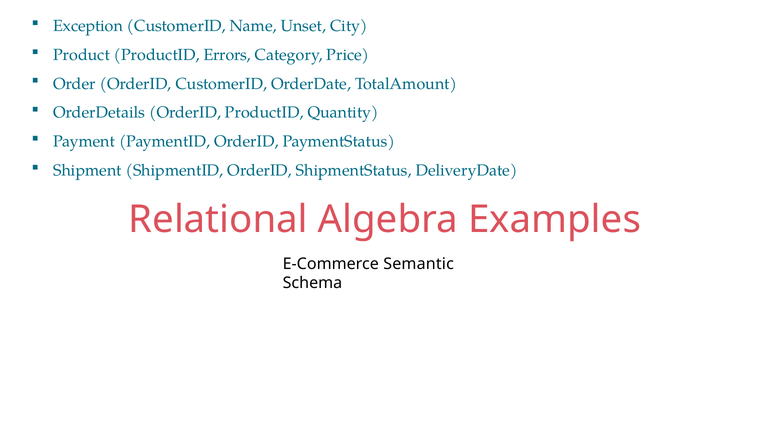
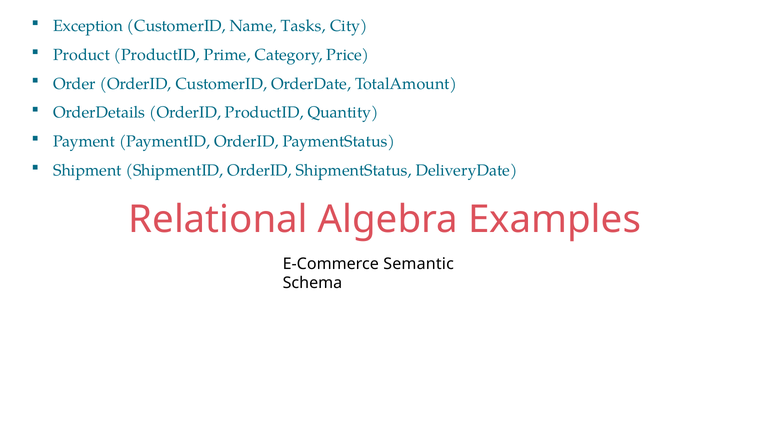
Unset: Unset -> Tasks
Errors: Errors -> Prime
